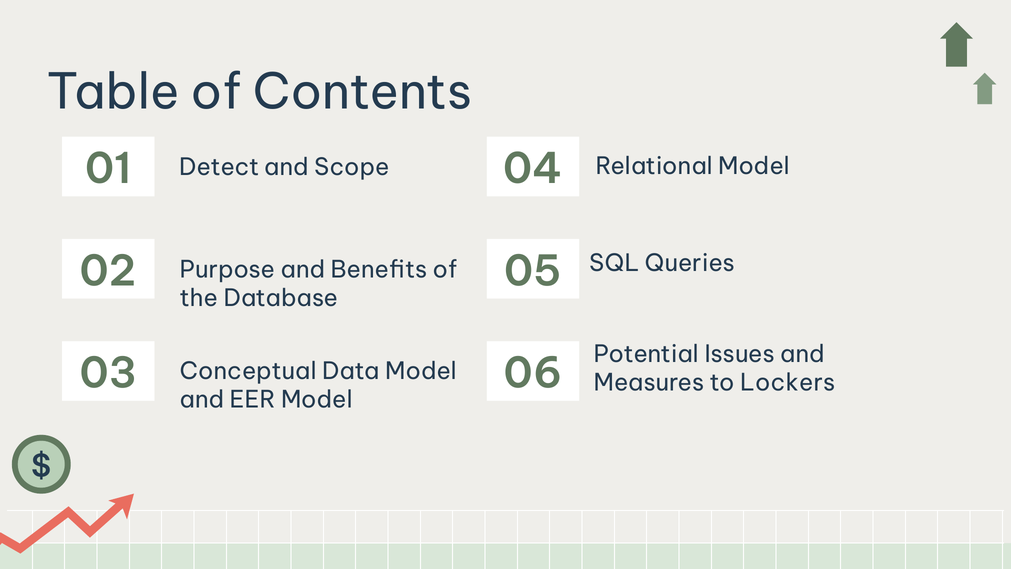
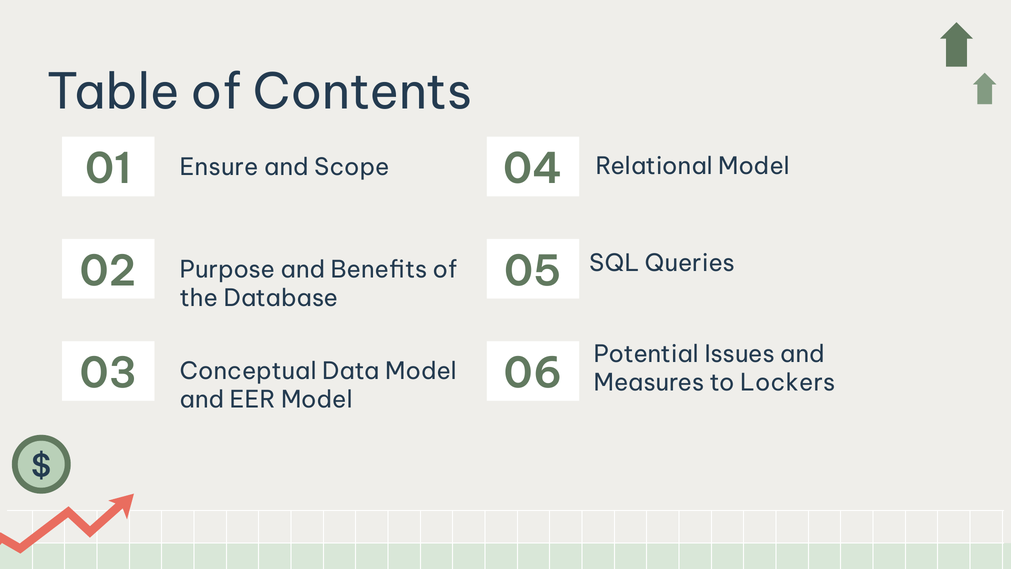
Detect: Detect -> Ensure
